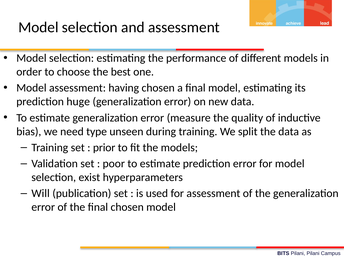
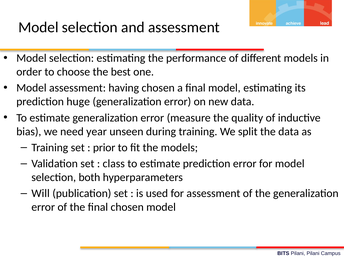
type: type -> year
poor: poor -> class
exist: exist -> both
